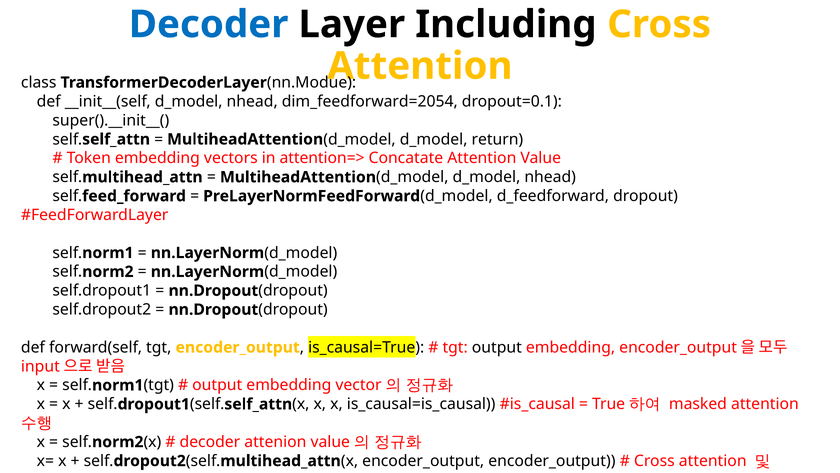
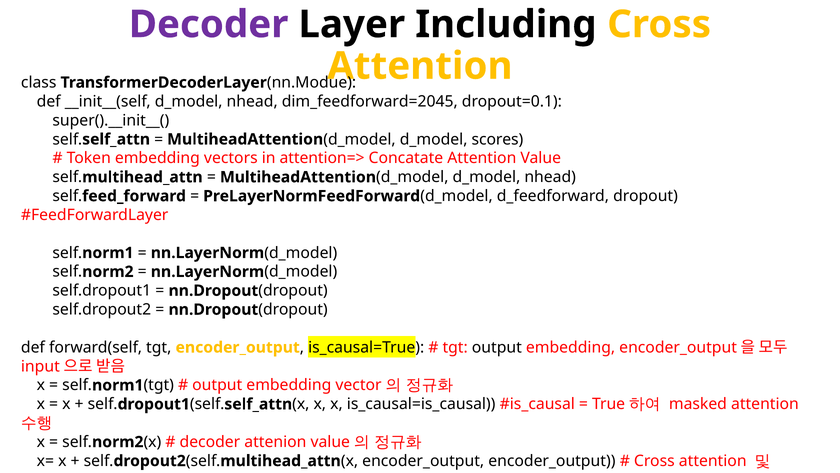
Decoder at (209, 24) colour: blue -> purple
dim_feedforward=2054: dim_feedforward=2054 -> dim_feedforward=2045
d_model return: return -> scores
